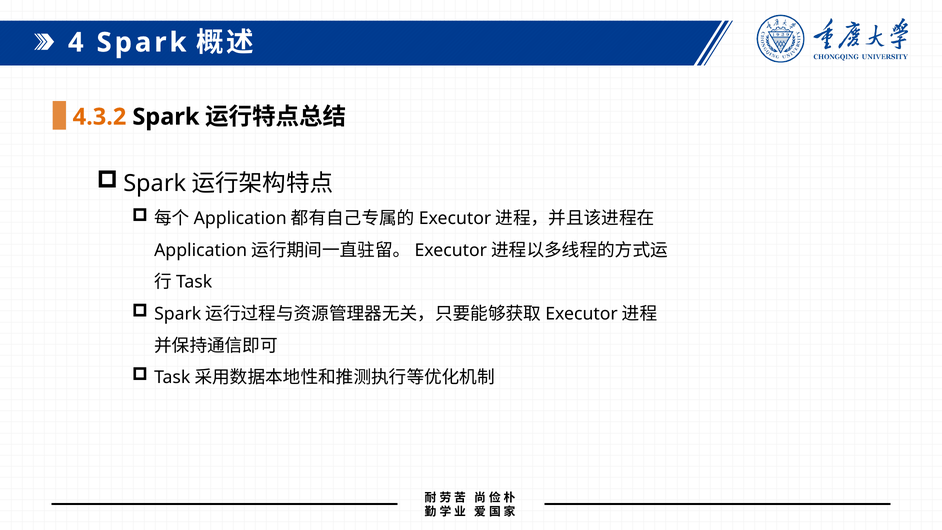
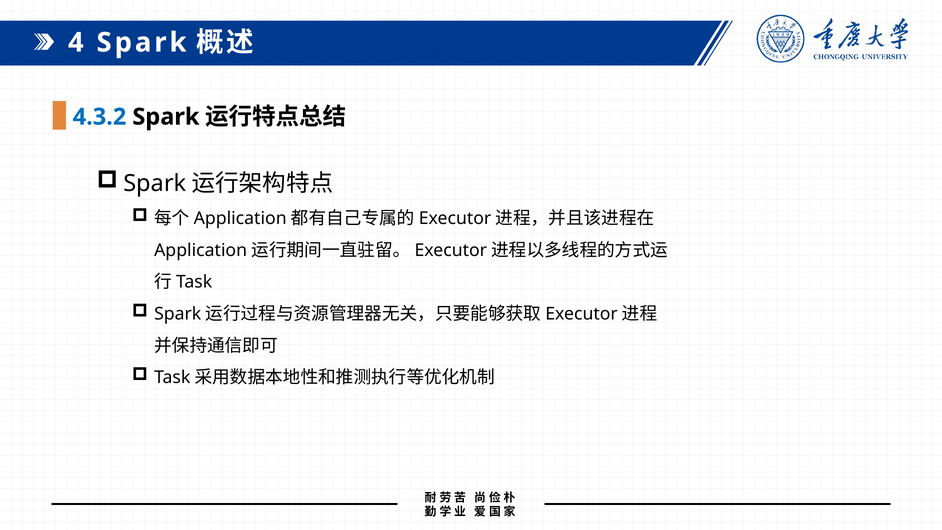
4.3.2 colour: orange -> blue
